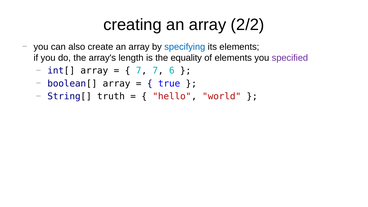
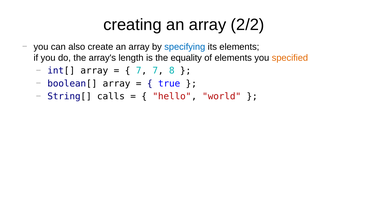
specified colour: purple -> orange
6: 6 -> 8
truth: truth -> calls
